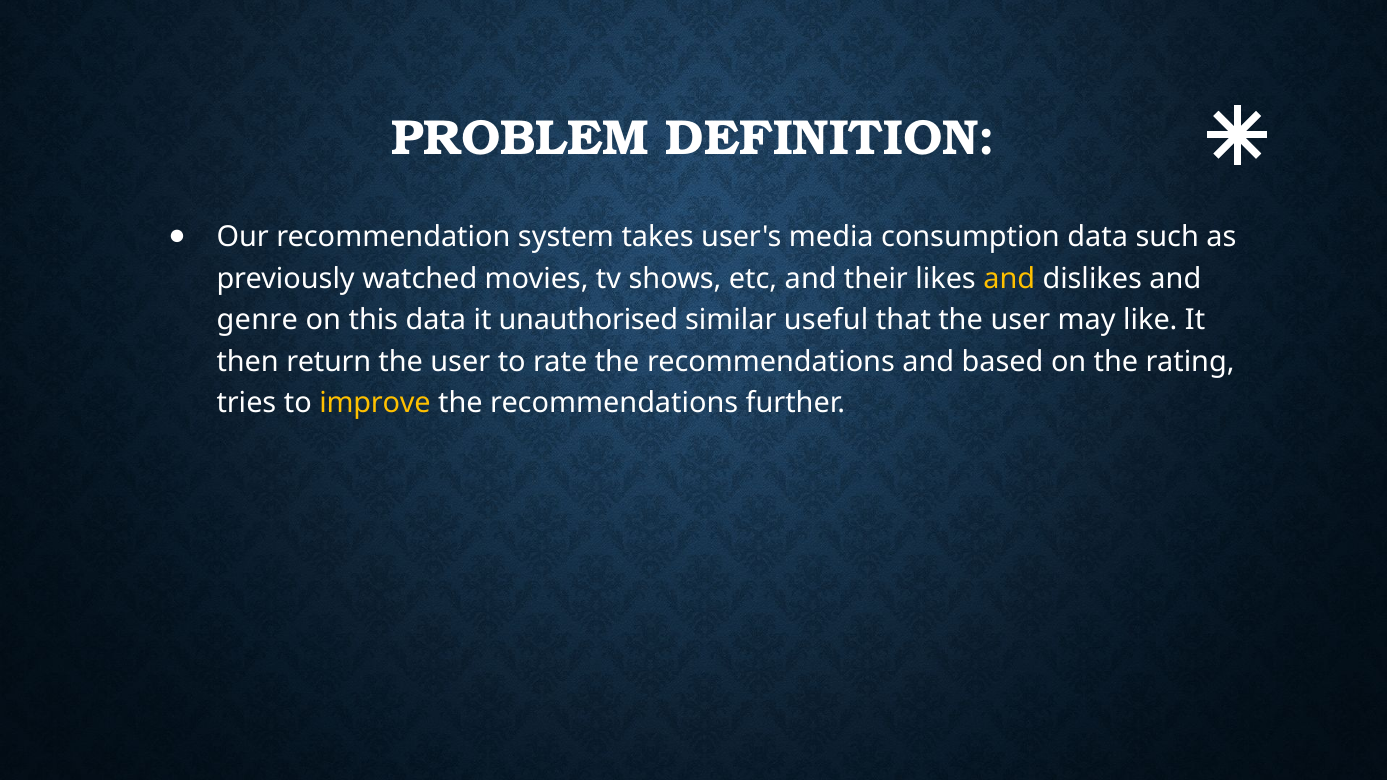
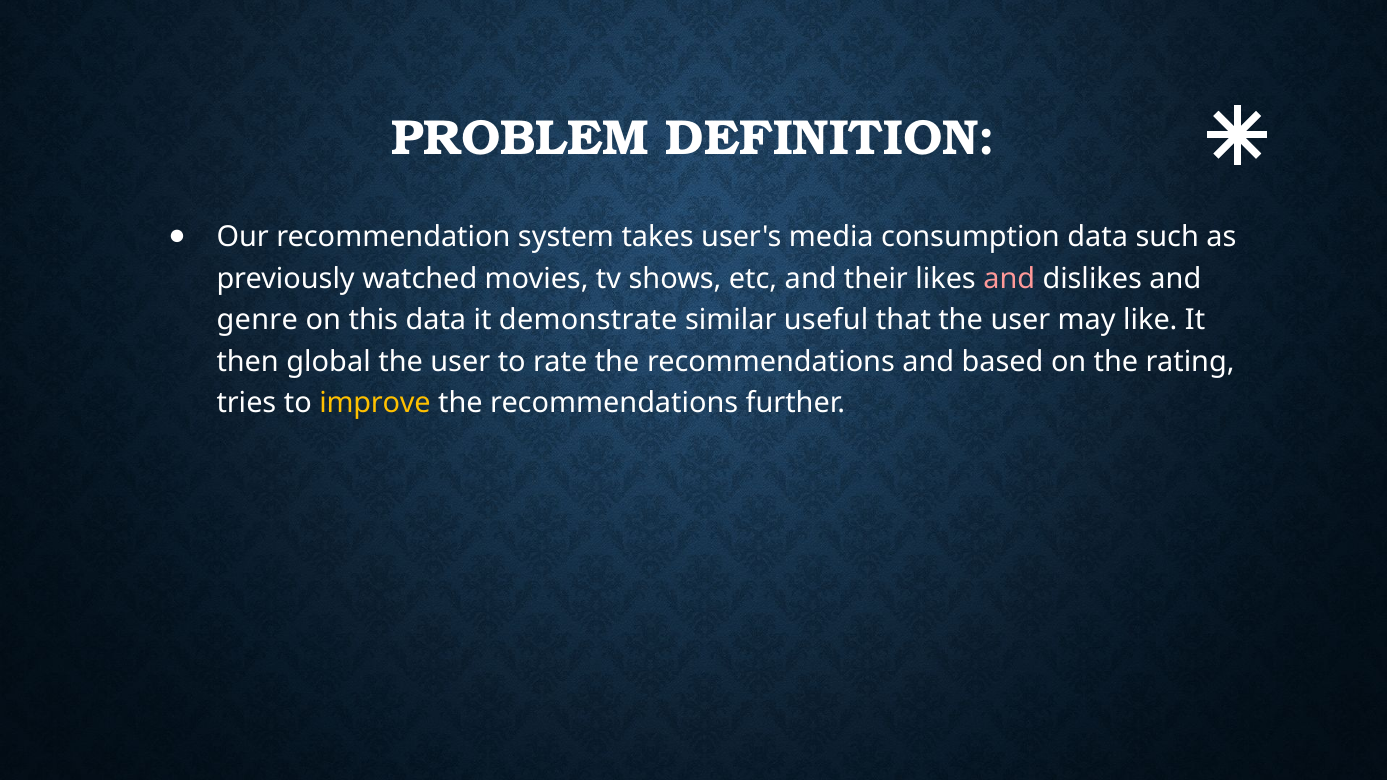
and at (1009, 279) colour: yellow -> pink
unauthorised: unauthorised -> demonstrate
return: return -> global
